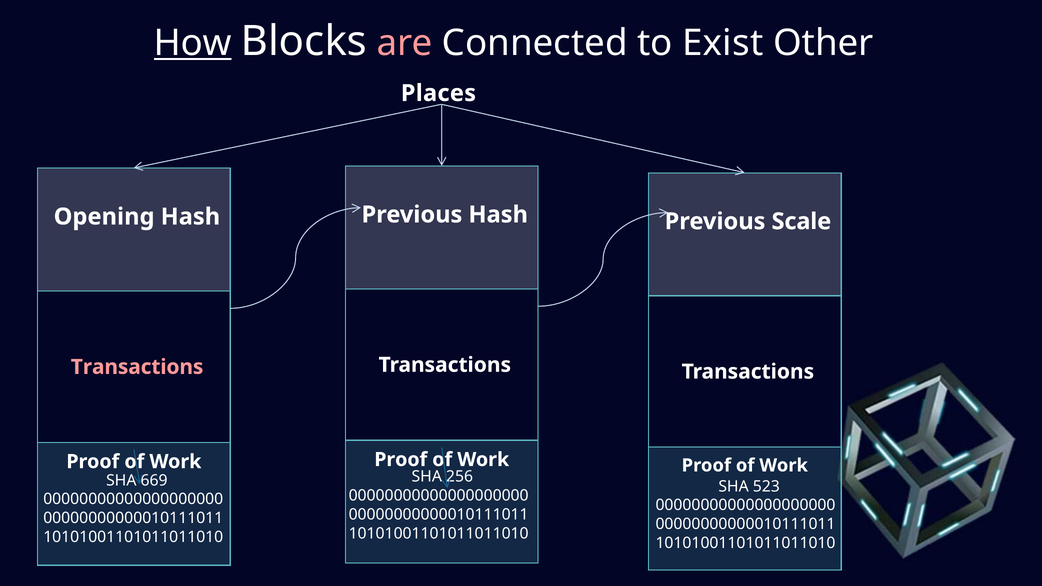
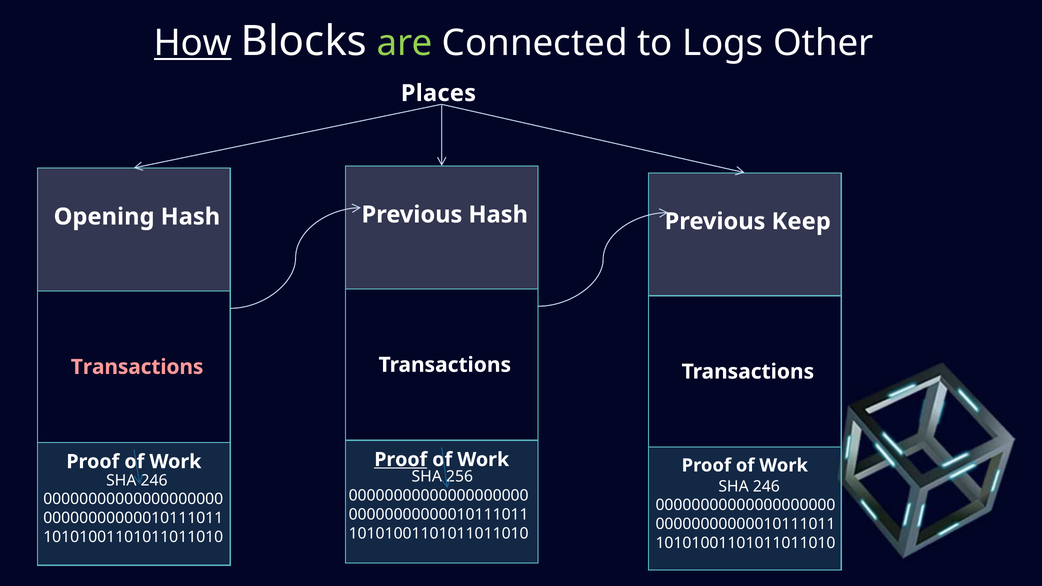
are colour: pink -> light green
Exist: Exist -> Logs
Scale: Scale -> Keep
Proof at (401, 460) underline: none -> present
669 at (154, 480): 669 -> 246
523 at (766, 487): 523 -> 246
